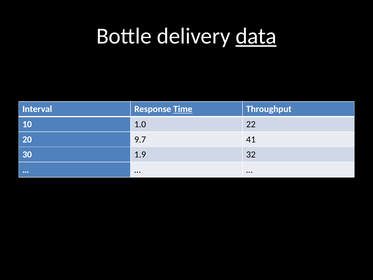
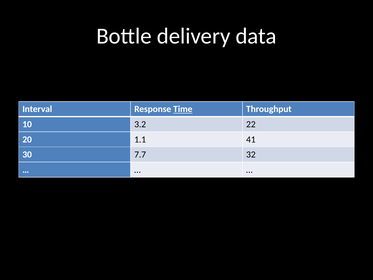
data underline: present -> none
1.0: 1.0 -> 3.2
9.7: 9.7 -> 1.1
1.9: 1.9 -> 7.7
